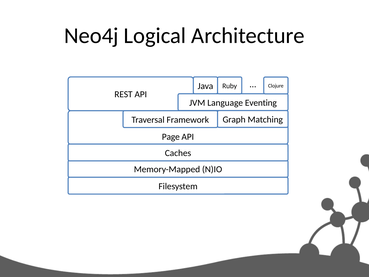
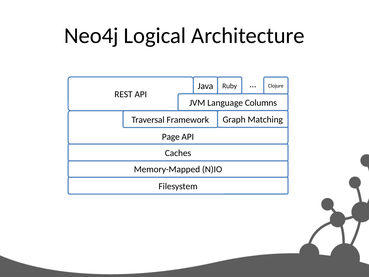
Eventing: Eventing -> Columns
